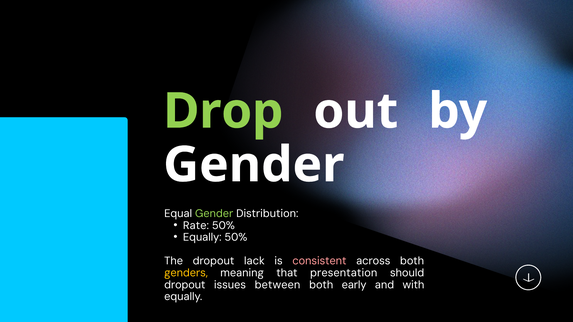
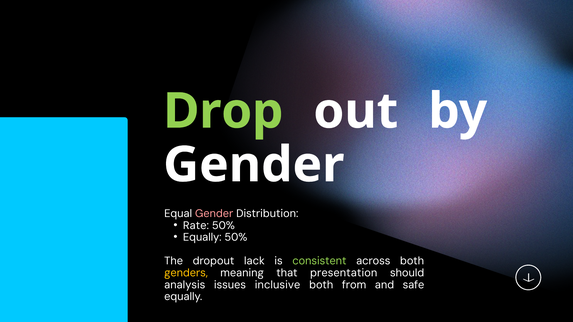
Gender at (214, 214) colour: light green -> pink
consistent colour: pink -> light green
dropout at (185, 285): dropout -> analysis
between: between -> inclusive
early: early -> from
with: with -> safe
